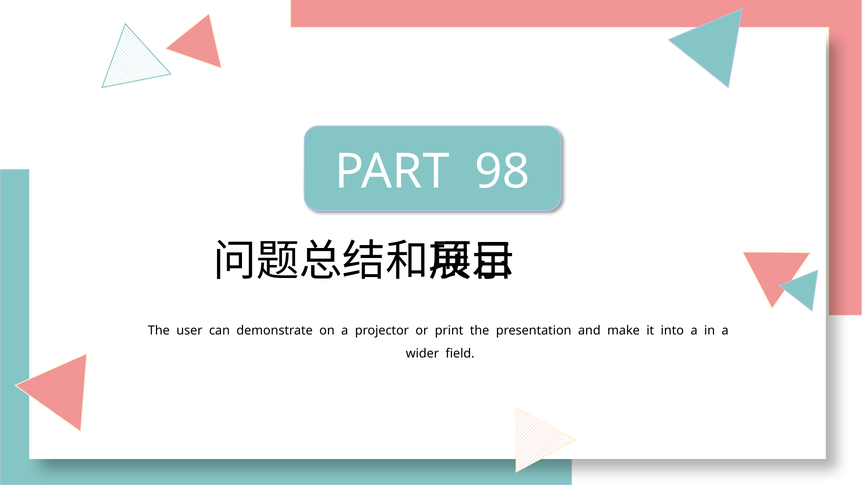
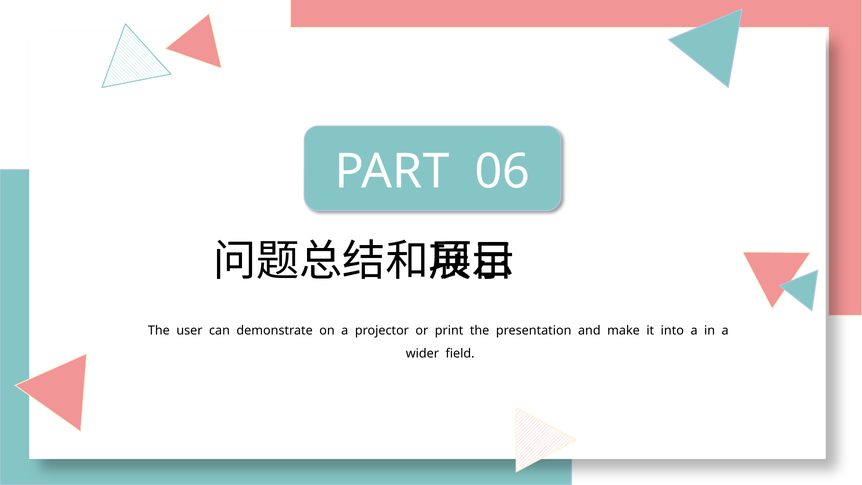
98: 98 -> 06
